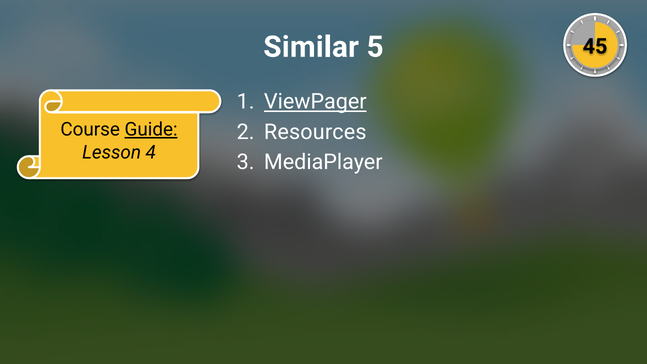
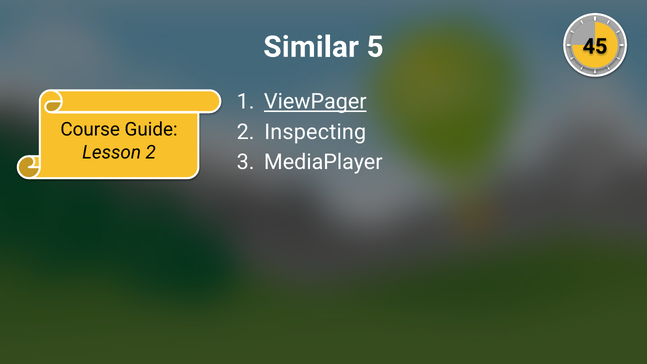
Guide underline: present -> none
Resources: Resources -> Inspecting
Lesson 4: 4 -> 2
